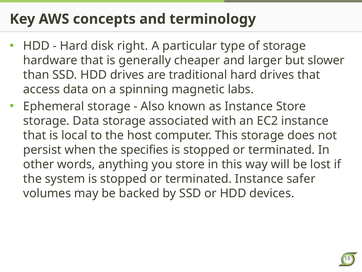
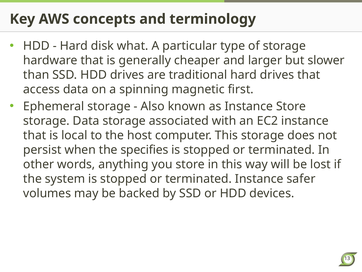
right: right -> what
labs: labs -> first
